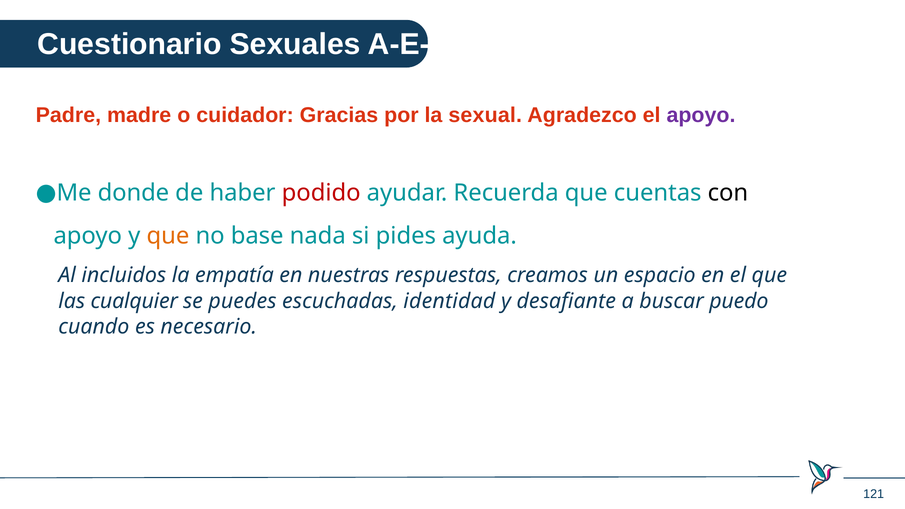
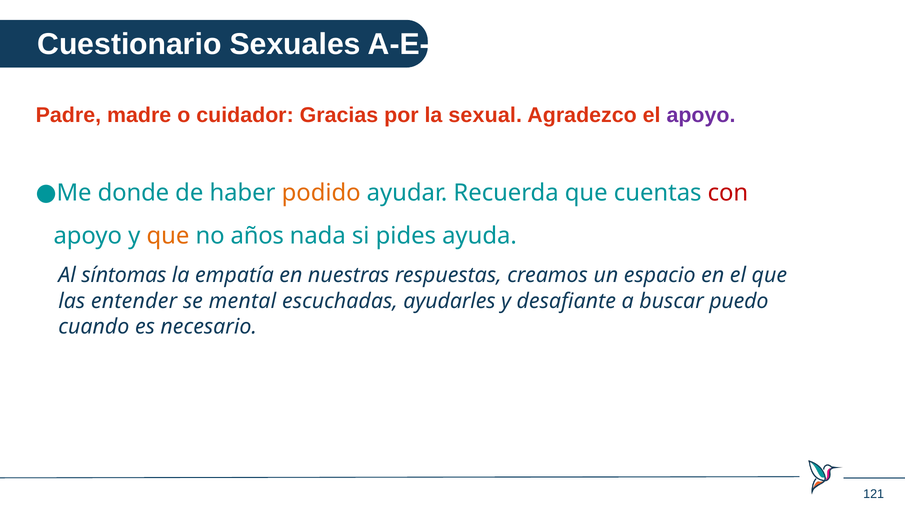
podido colour: red -> orange
con colour: black -> red
base: base -> años
incluidos: incluidos -> síntomas
cualquier: cualquier -> entender
puedes: puedes -> mental
identidad: identidad -> ayudarles
